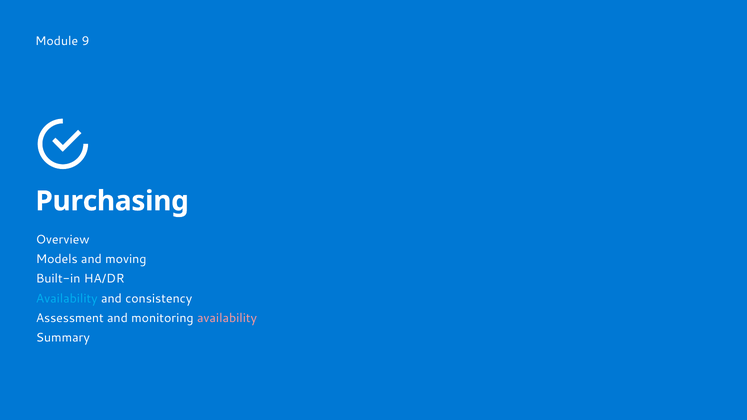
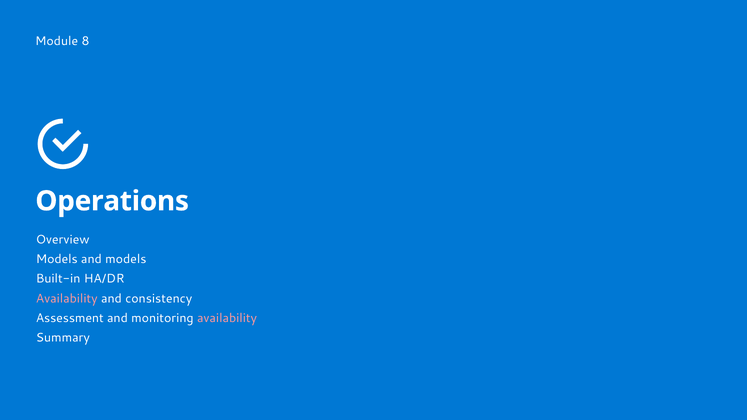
9: 9 -> 8
Purchasing: Purchasing -> Operations
and moving: moving -> models
Availability at (67, 299) colour: light blue -> pink
